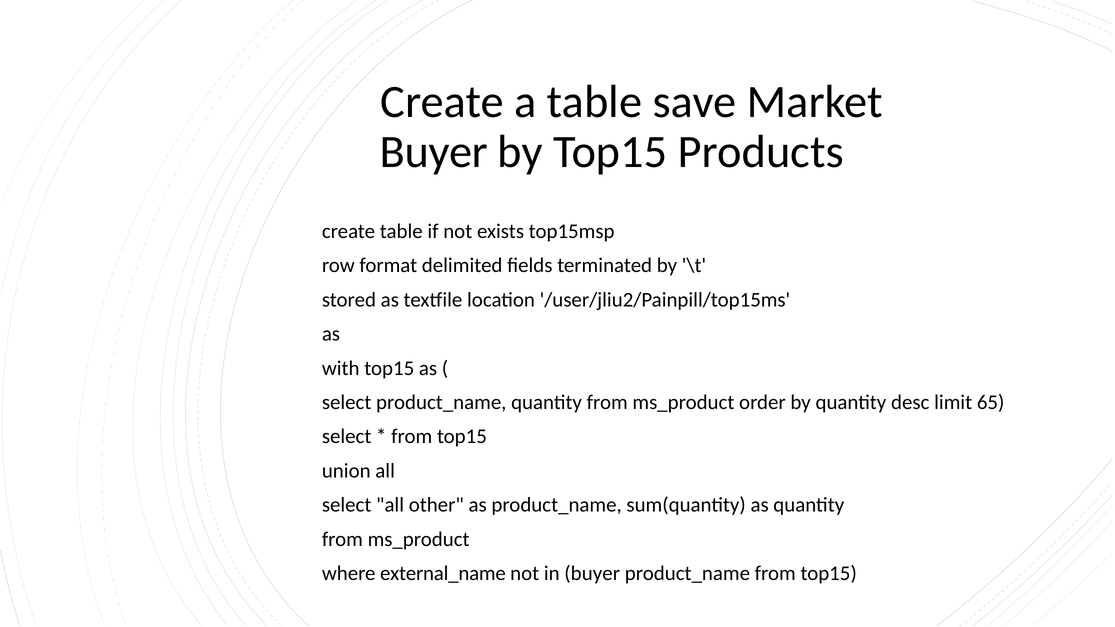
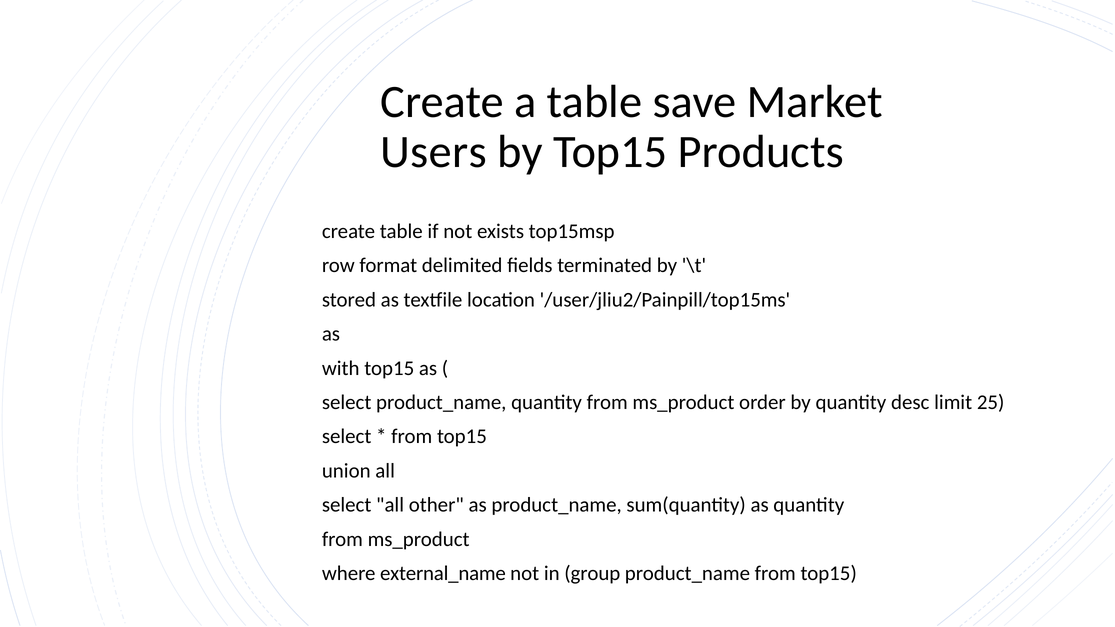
Buyer at (434, 152): Buyer -> Users
65: 65 -> 25
in buyer: buyer -> group
